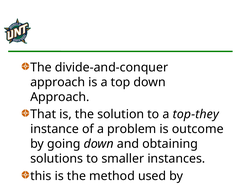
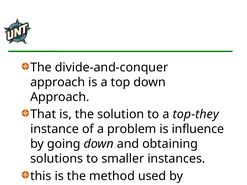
outcome: outcome -> influence
